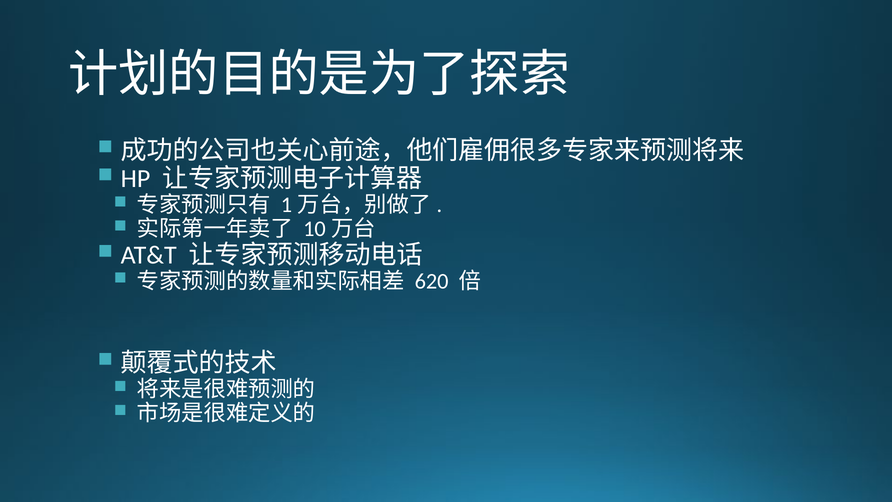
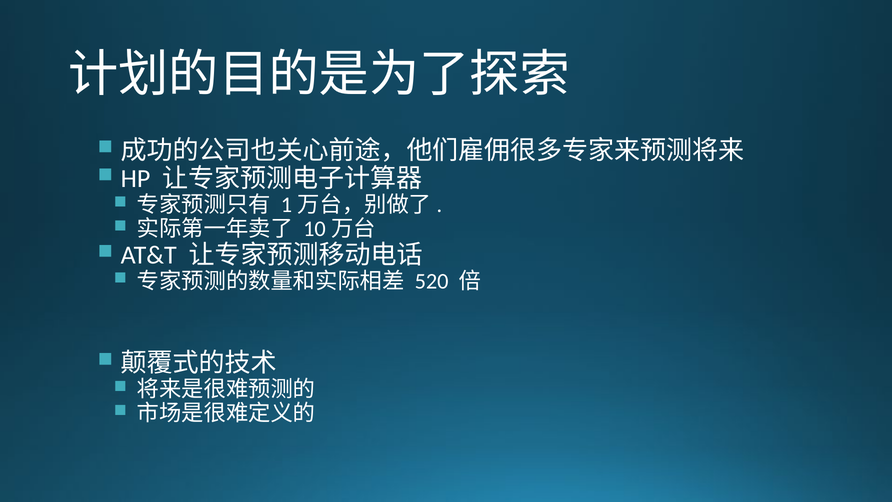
620: 620 -> 520
